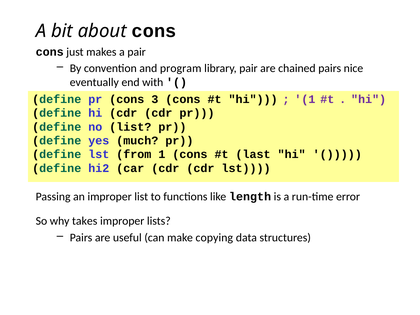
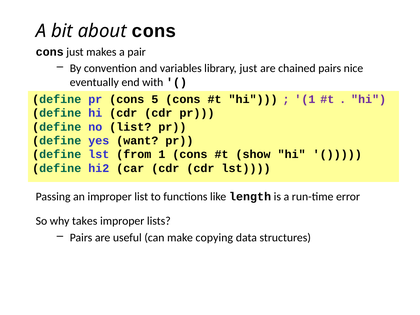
program: program -> variables
library pair: pair -> just
3: 3 -> 5
much: much -> want
last: last -> show
